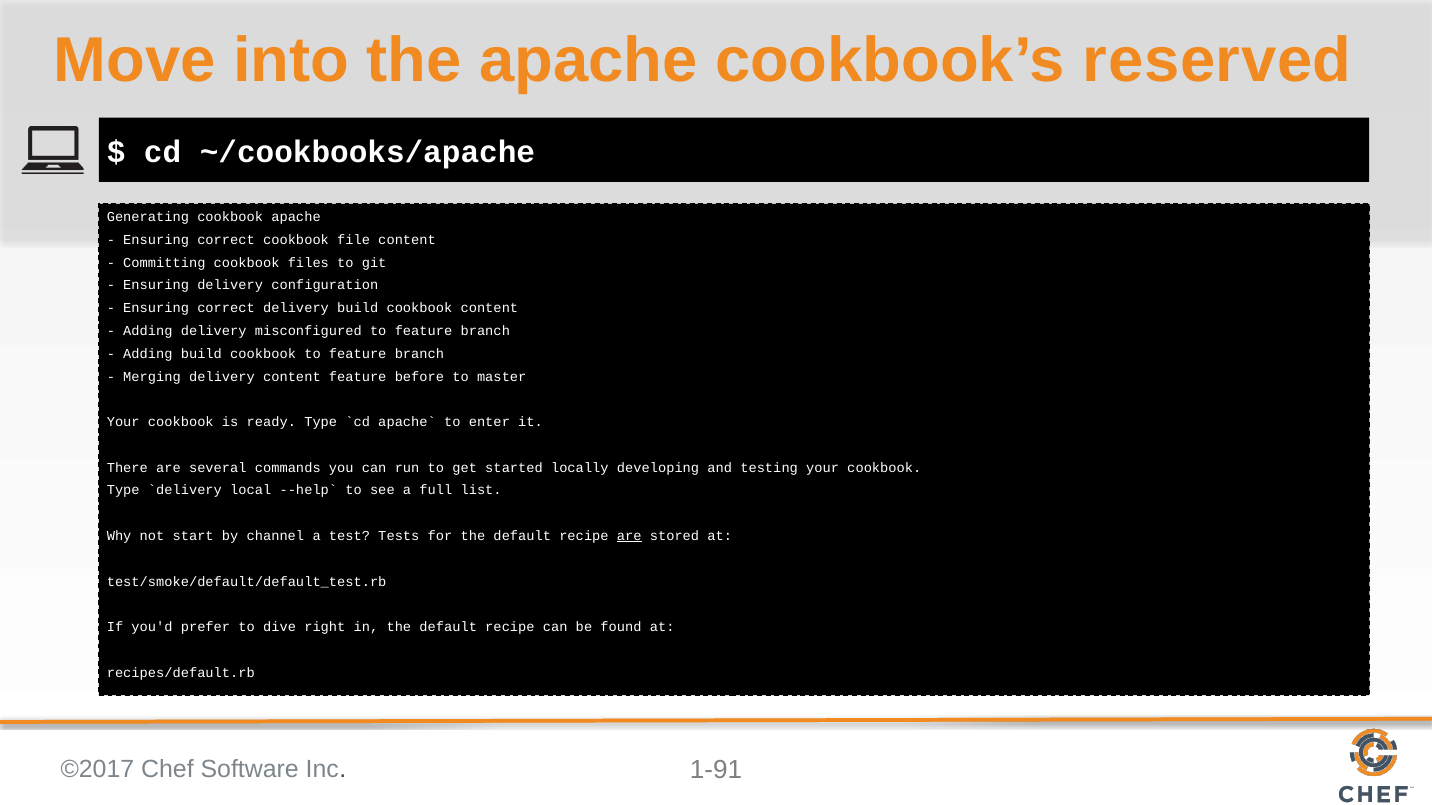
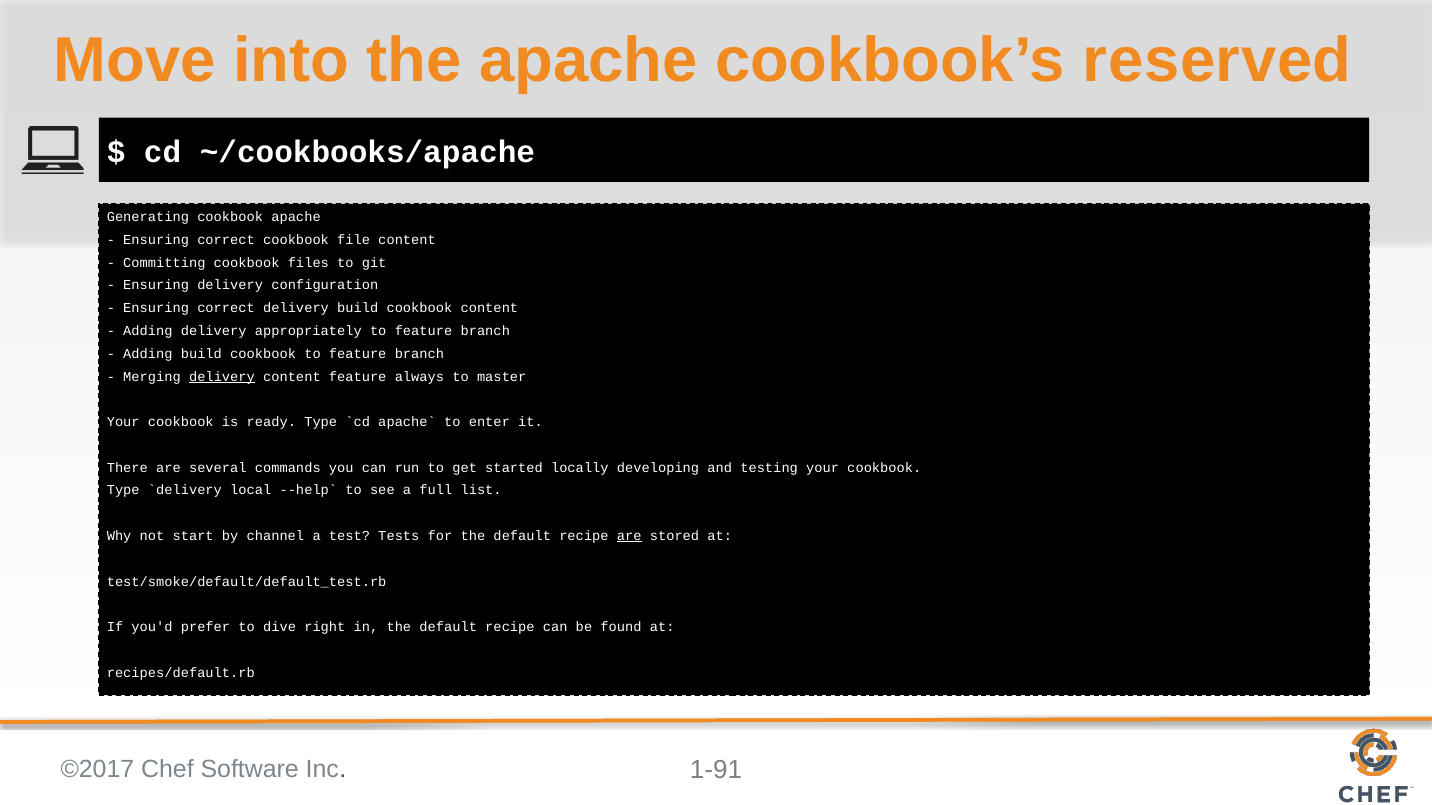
misconfigured: misconfigured -> appropriately
delivery at (222, 377) underline: none -> present
before: before -> always
